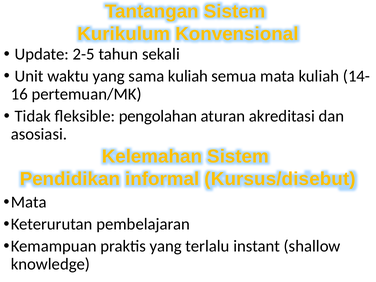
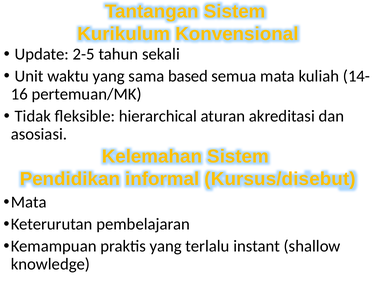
sama kuliah: kuliah -> based
pengolahan: pengolahan -> hierarchical
